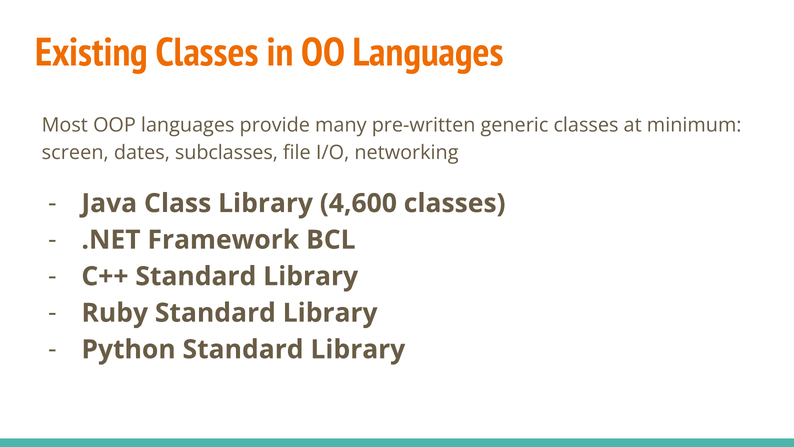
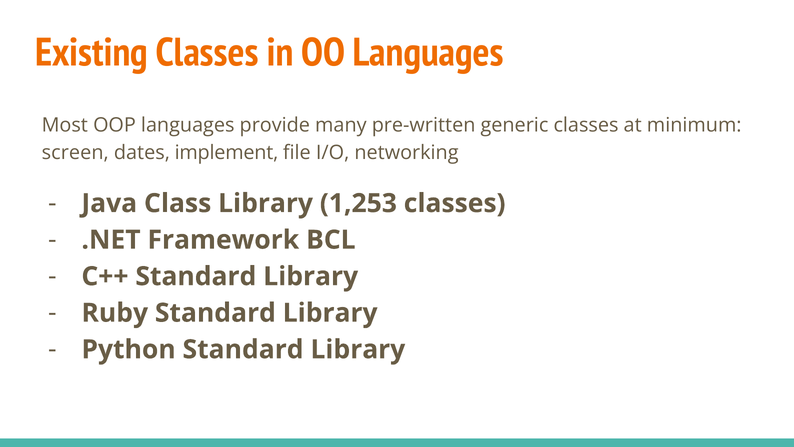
subclasses: subclasses -> implement
4,600: 4,600 -> 1,253
